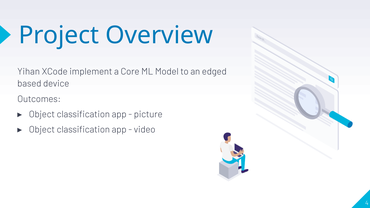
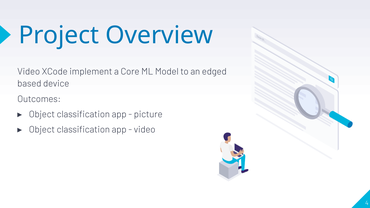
Yihan at (29, 72): Yihan -> Video
